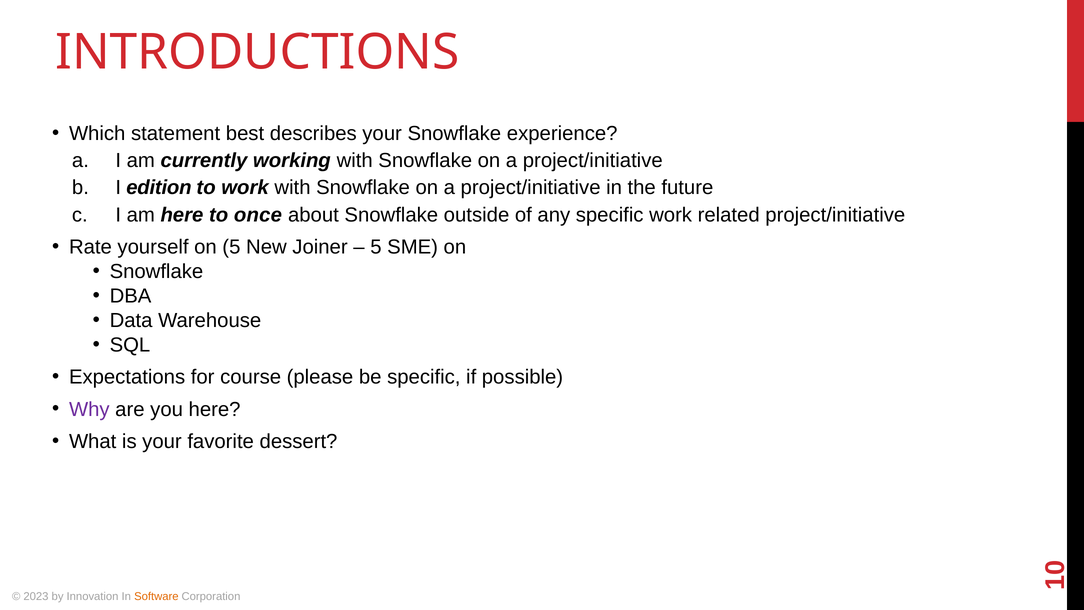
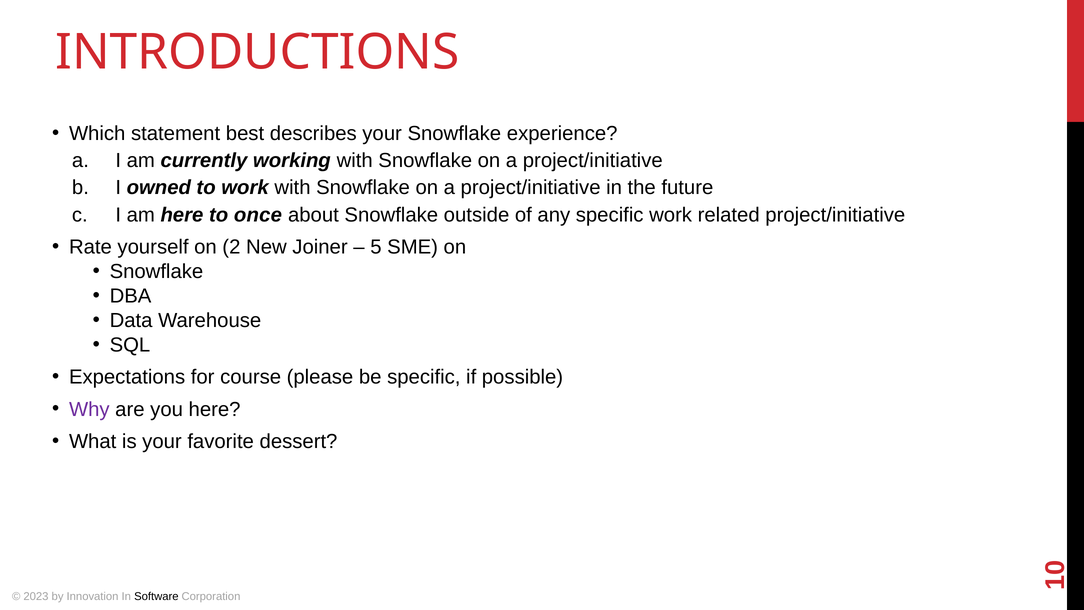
edition: edition -> owned
on 5: 5 -> 2
Software colour: orange -> black
